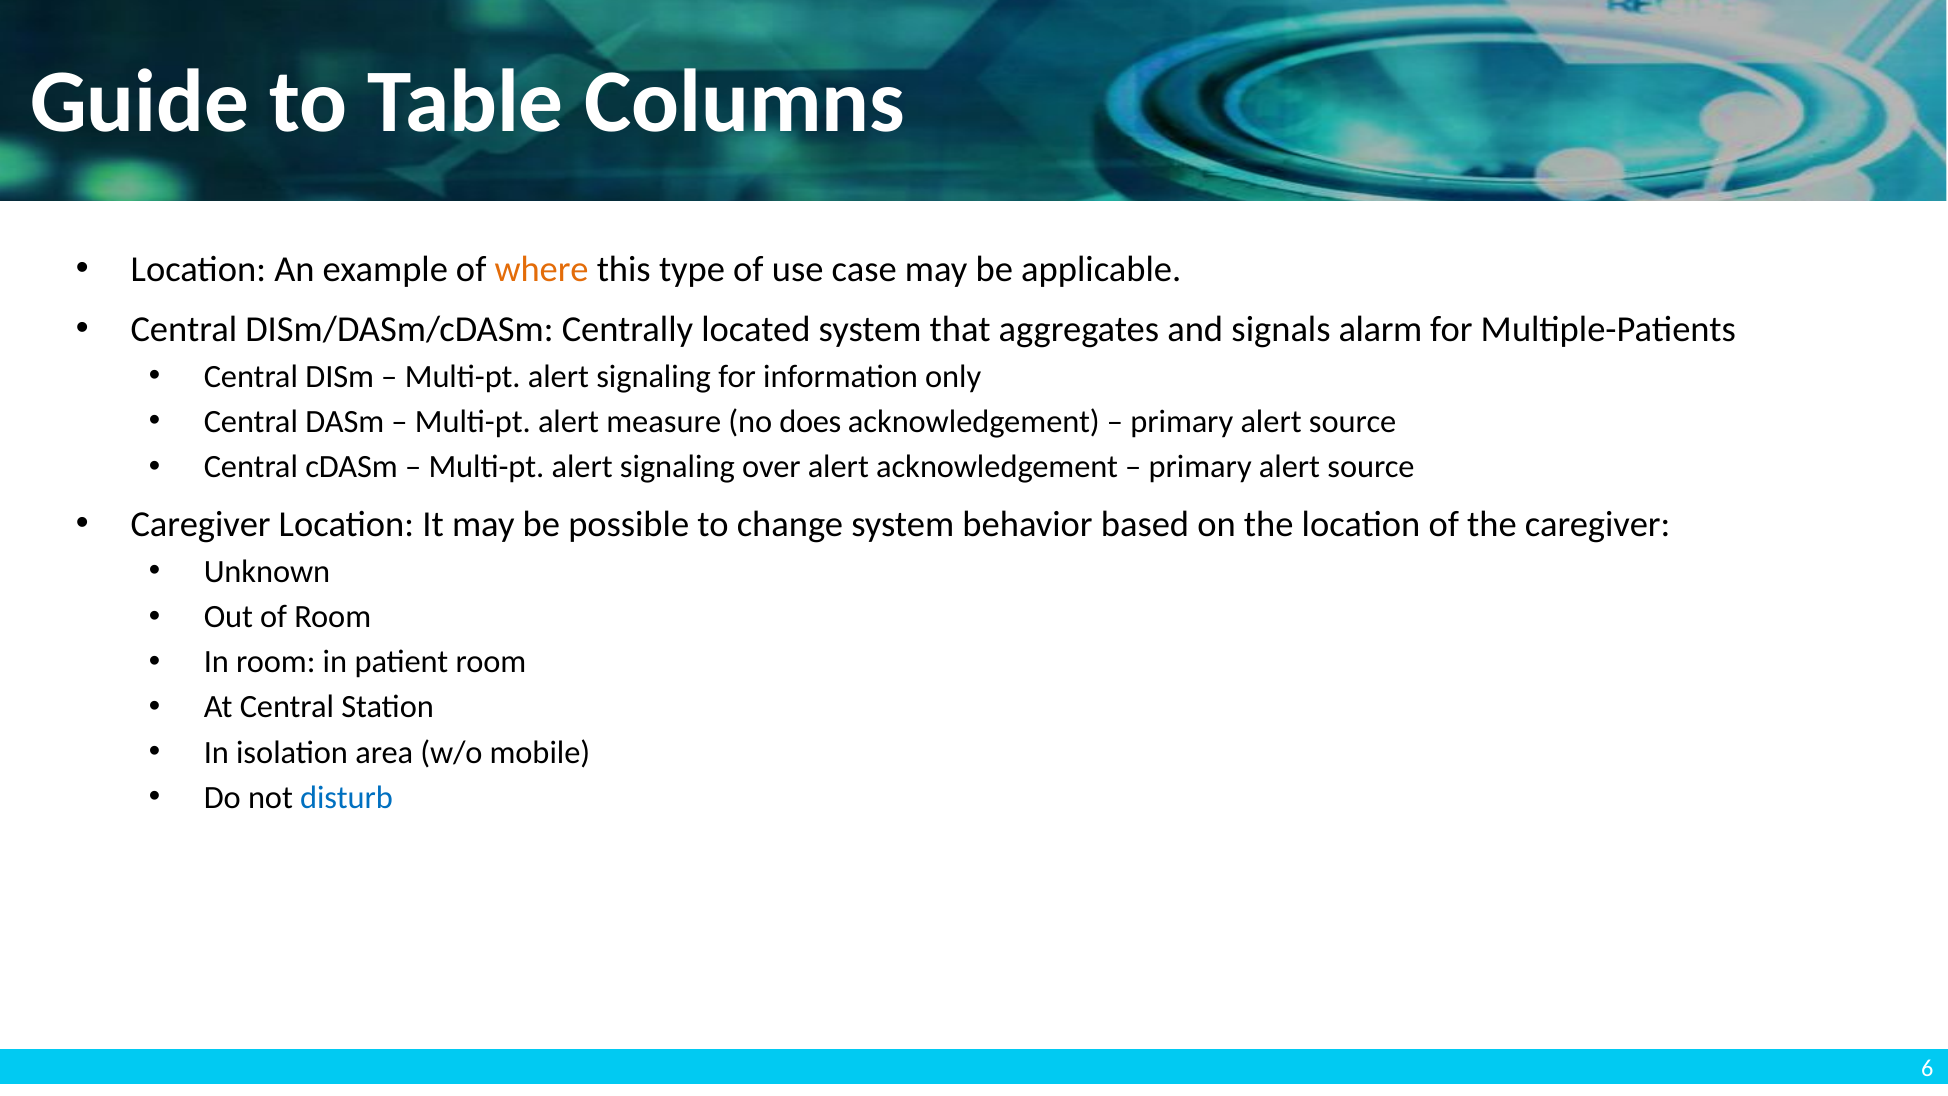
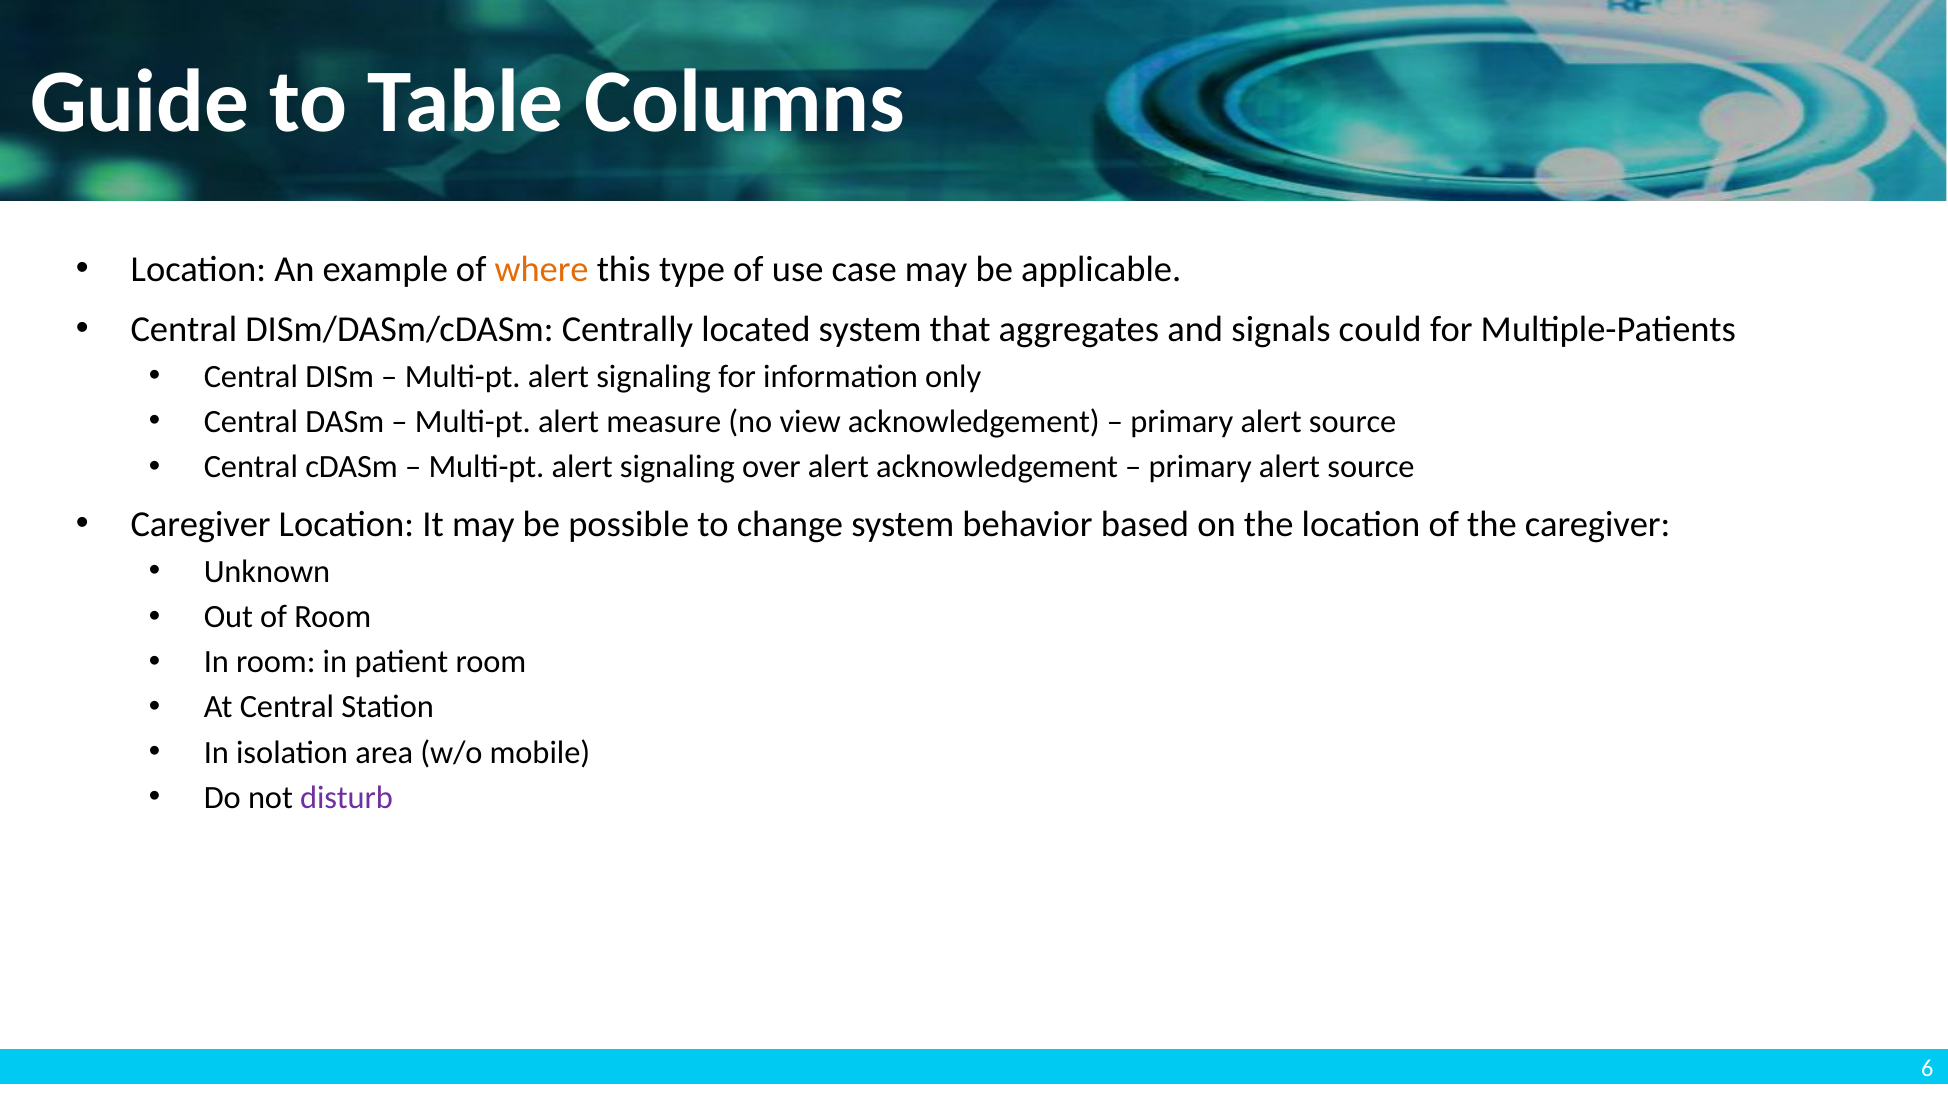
alarm: alarm -> could
does: does -> view
disturb colour: blue -> purple
